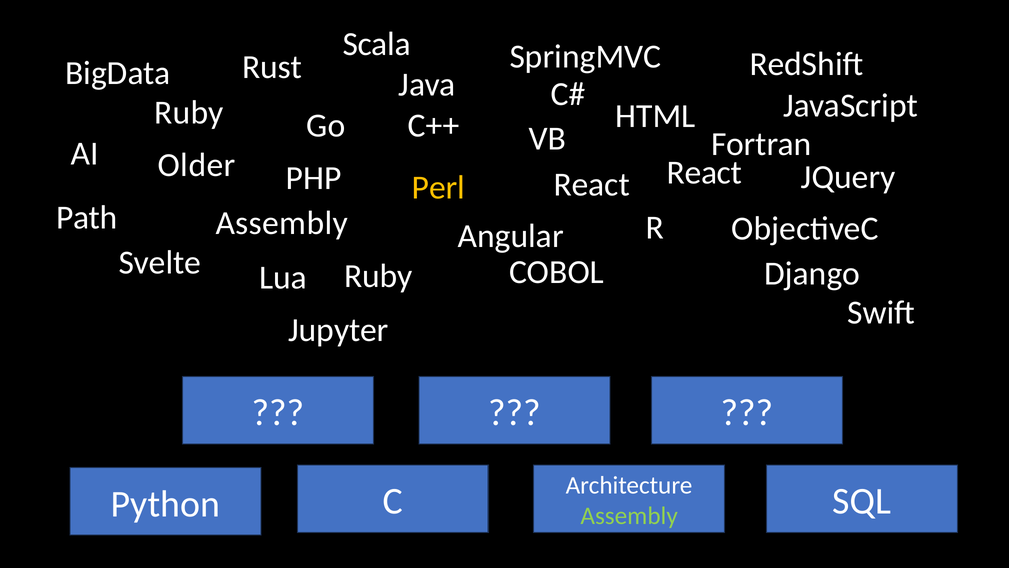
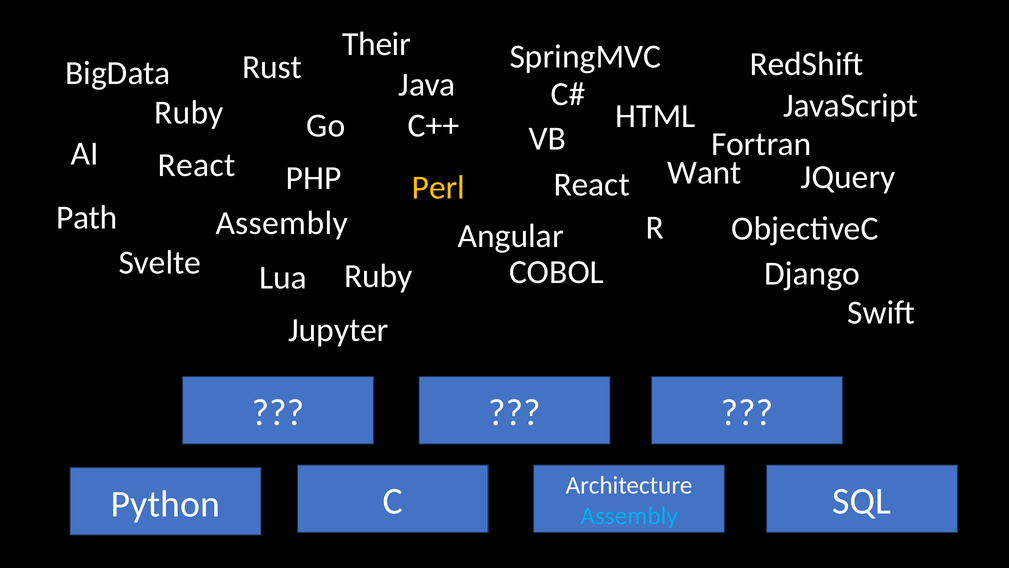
Scala: Scala -> Their
Older at (197, 165): Older -> React
React at (704, 173): React -> Want
Assembly at (629, 515) colour: light green -> light blue
